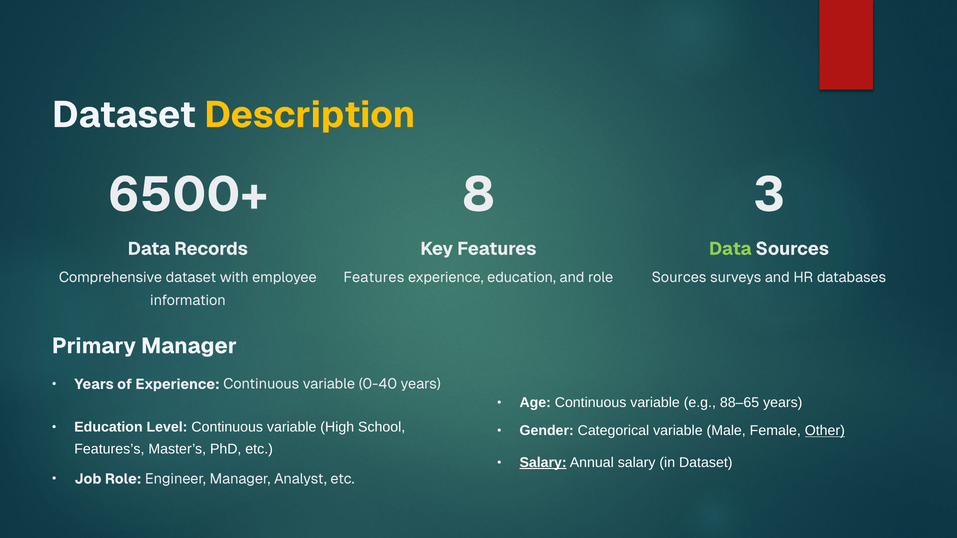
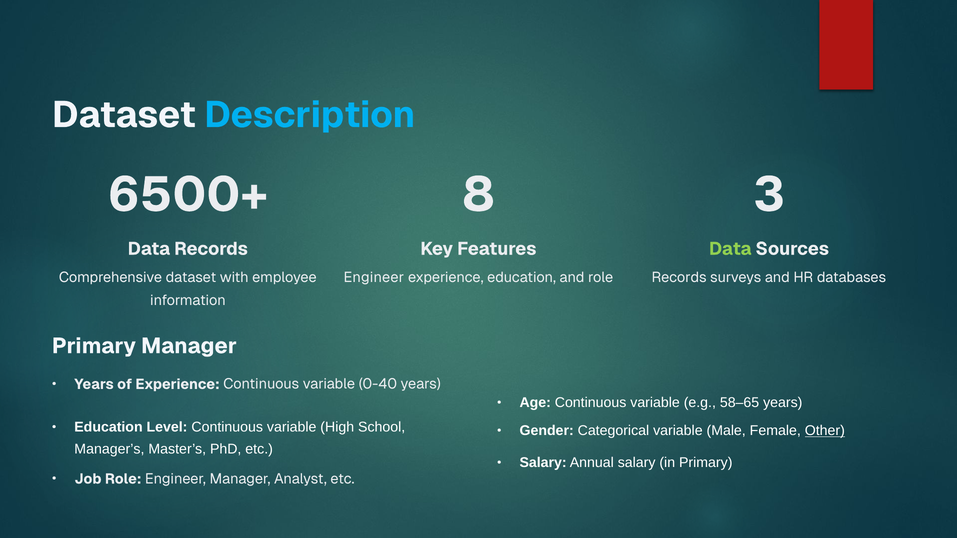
Description colour: yellow -> light blue
Features at (374, 278): Features -> Engineer
Sources at (679, 278): Sources -> Records
88–65: 88–65 -> 58–65
Features’s: Features’s -> Manager’s
Salary at (543, 463) underline: present -> none
in Dataset: Dataset -> Primary
